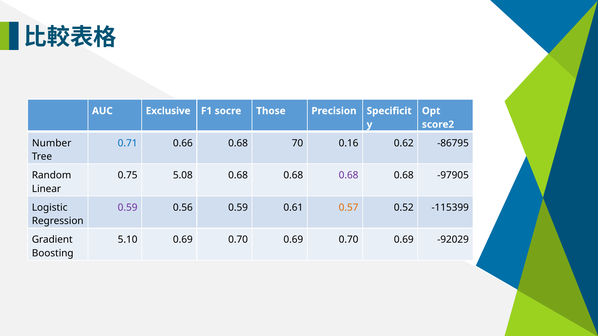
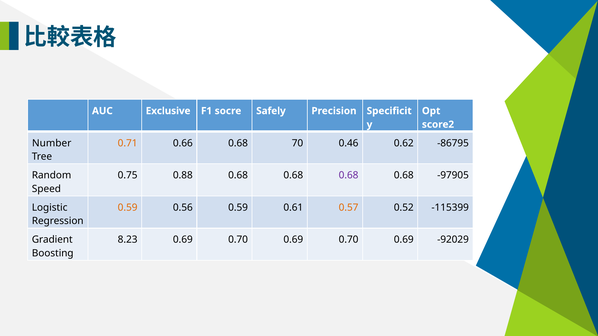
Those: Those -> Safely
0.71 colour: blue -> orange
0.16: 0.16 -> 0.46
5.08: 5.08 -> 0.88
Linear: Linear -> Speed
0.59 at (128, 208) colour: purple -> orange
5.10: 5.10 -> 8.23
